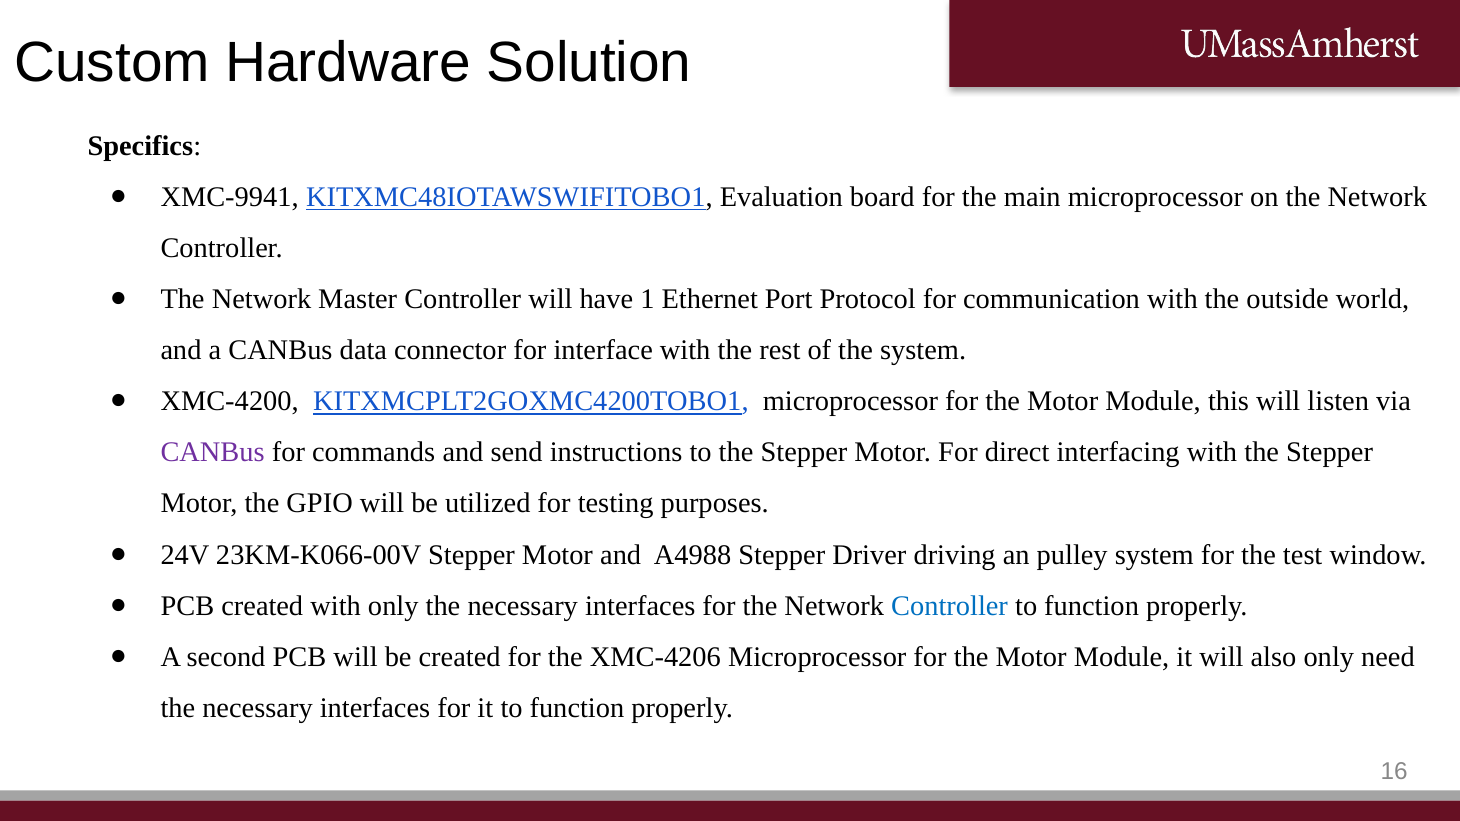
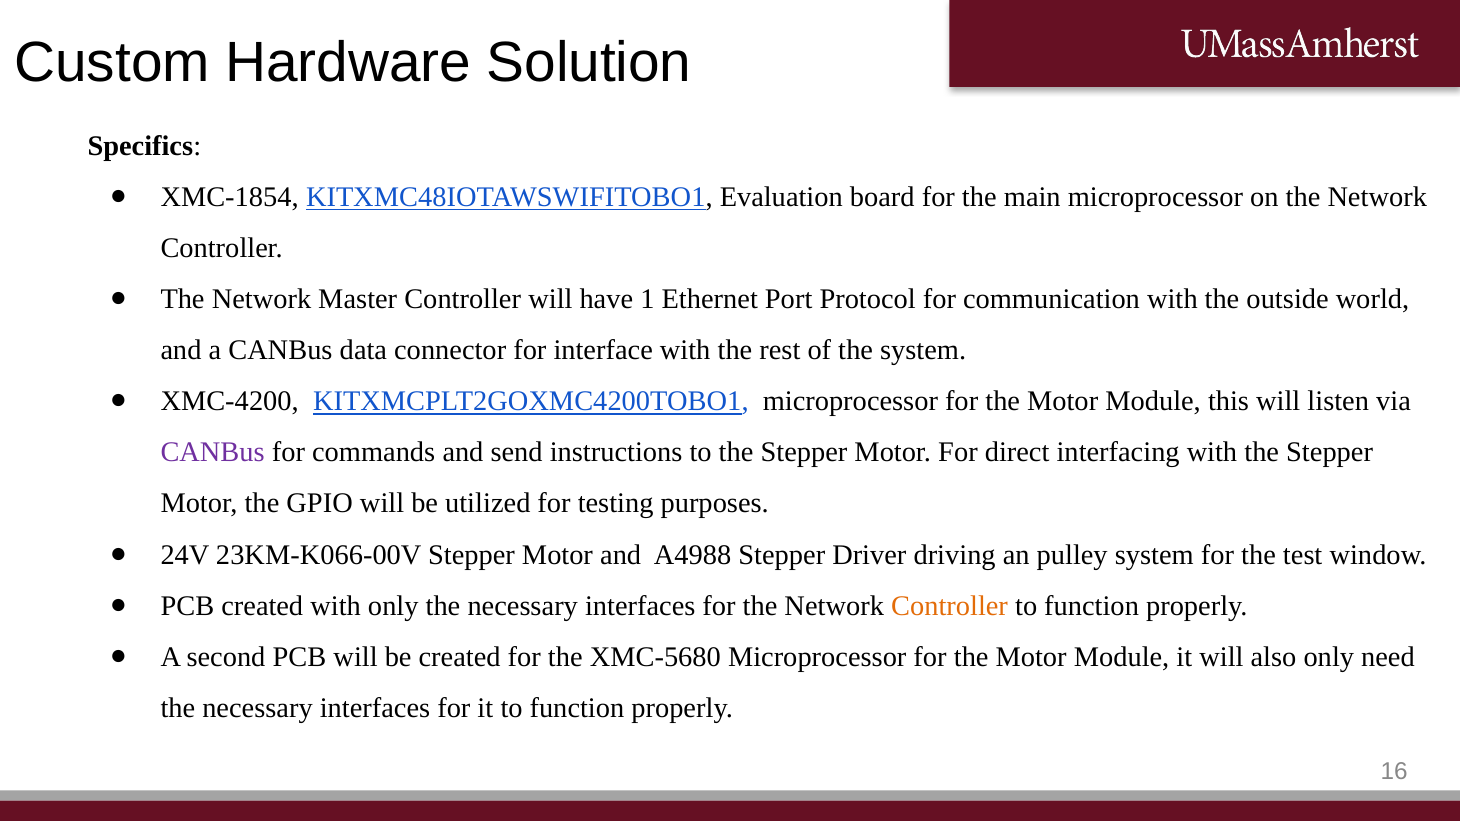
XMC-9941: XMC-9941 -> XMC-1854
Controller at (950, 606) colour: blue -> orange
XMC-4206: XMC-4206 -> XMC-5680
